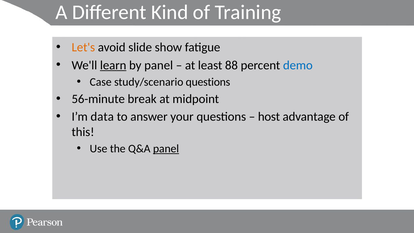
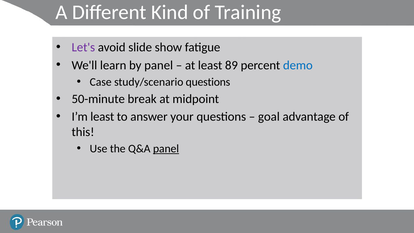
Let's colour: orange -> purple
learn underline: present -> none
88: 88 -> 89
56-minute: 56-minute -> 50-minute
I’m data: data -> least
host: host -> goal
